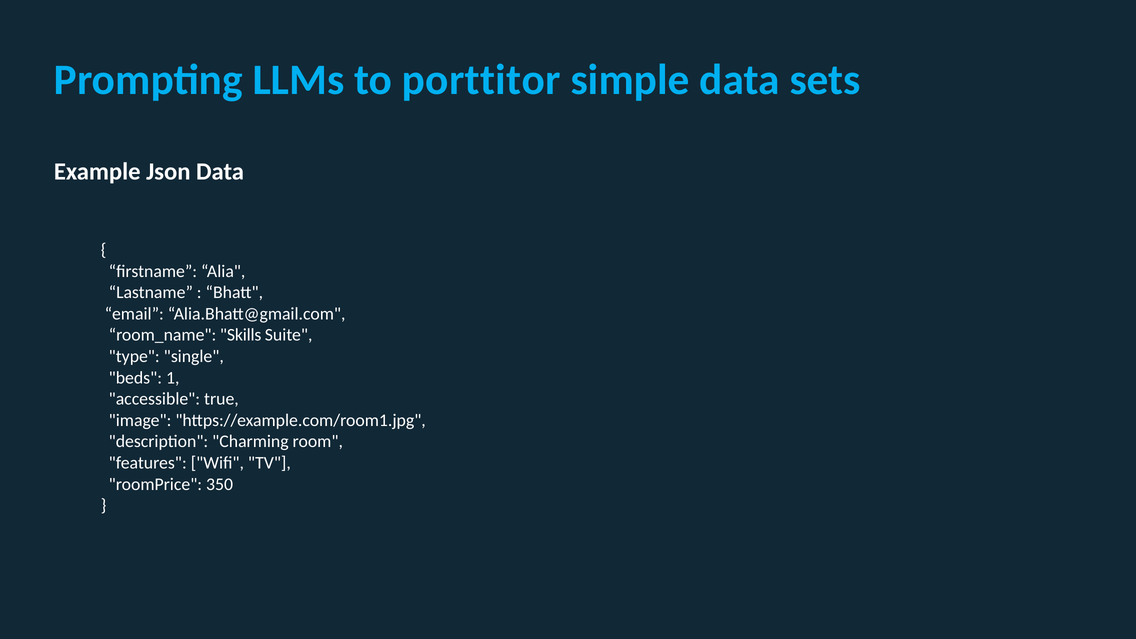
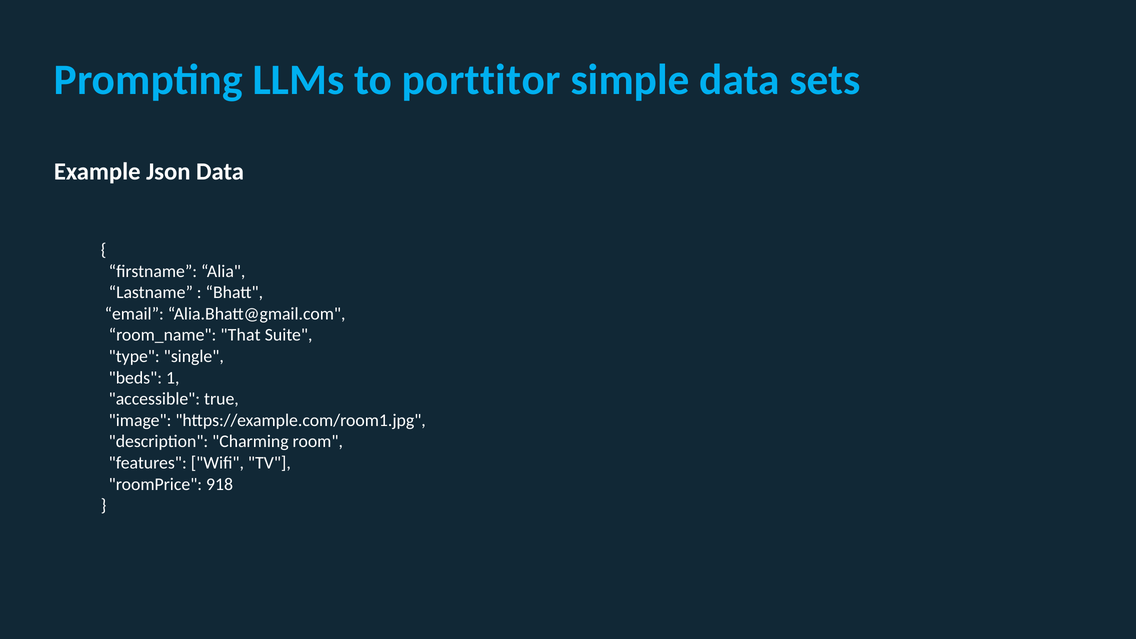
Skills: Skills -> That
350: 350 -> 918
